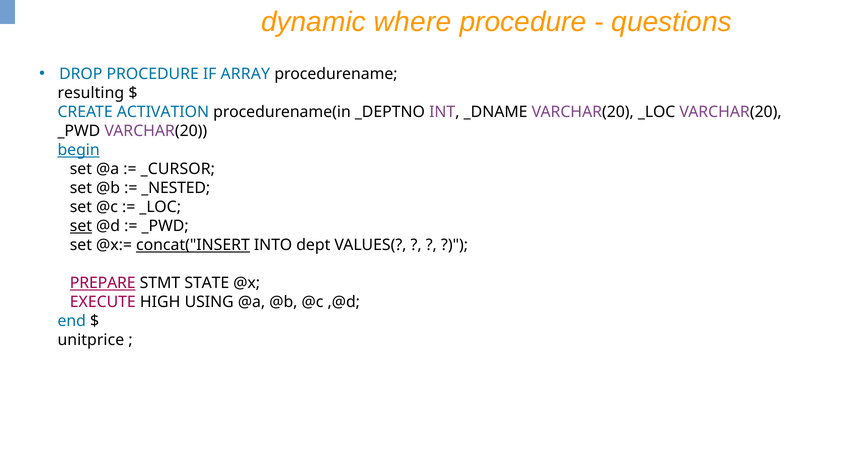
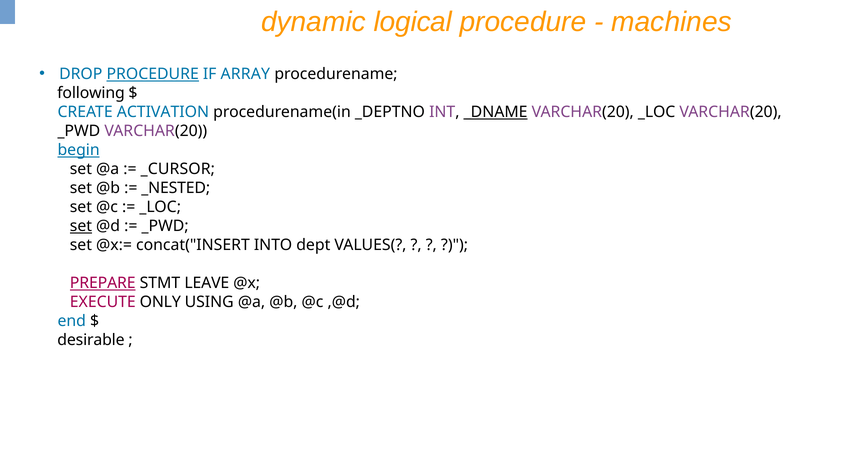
where: where -> logical
questions: questions -> machines
PROCEDURE at (153, 74) underline: none -> present
resulting: resulting -> following
_DNAME underline: none -> present
concat("INSERT underline: present -> none
STATE: STATE -> LEAVE
HIGH: HIGH -> ONLY
unitprice: unitprice -> desirable
